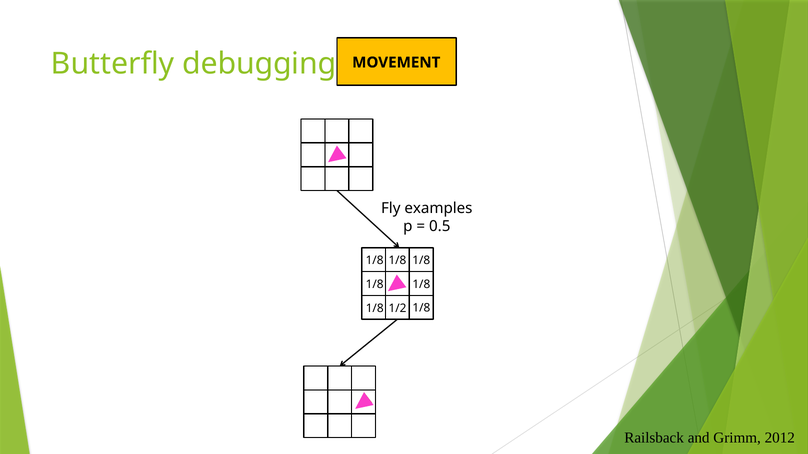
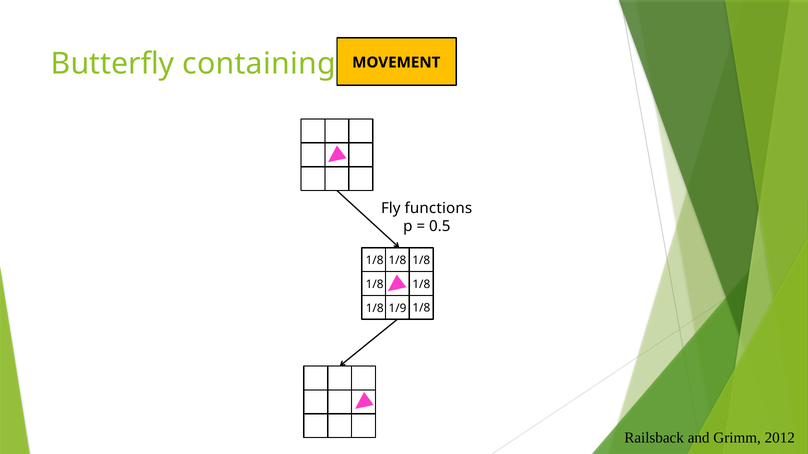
debugging: debugging -> containing
examples: examples -> functions
1/2: 1/2 -> 1/9
